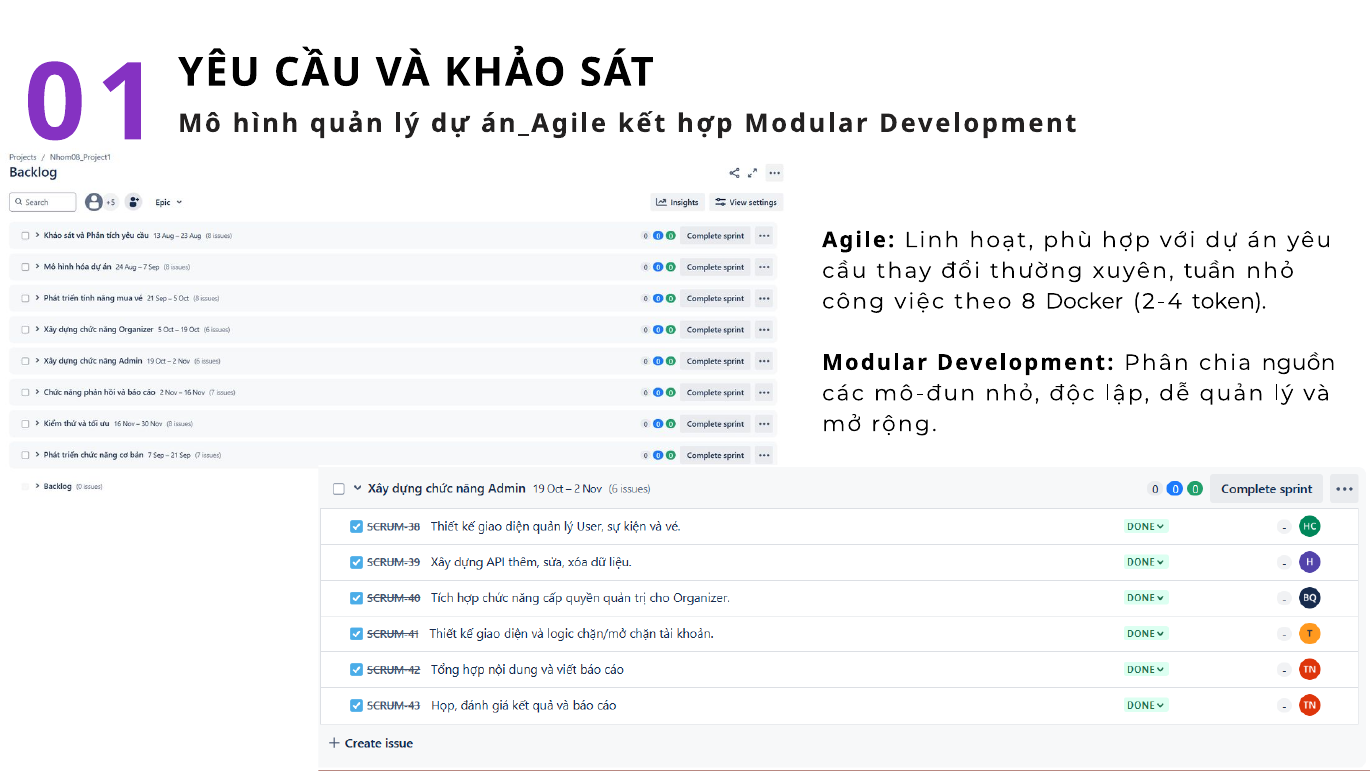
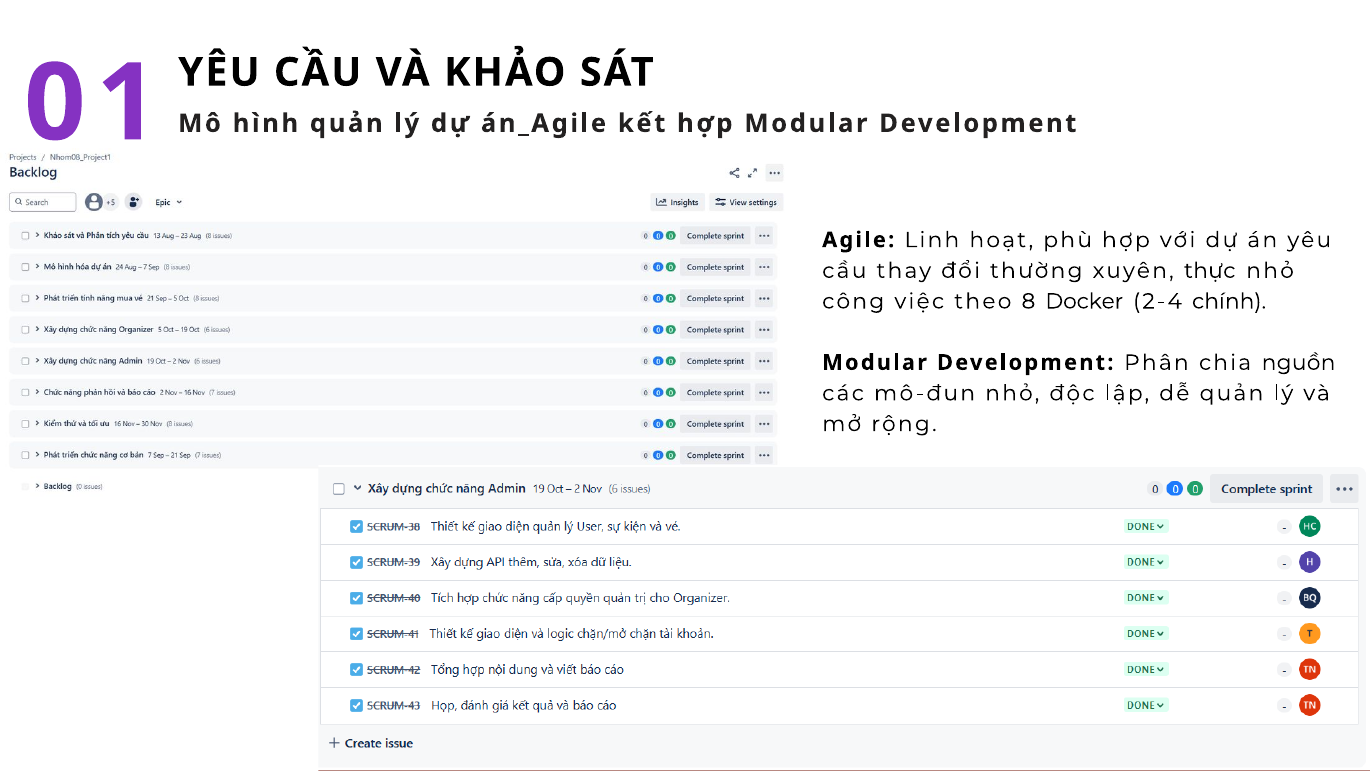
tuần: tuần -> thực
token: token -> chính
